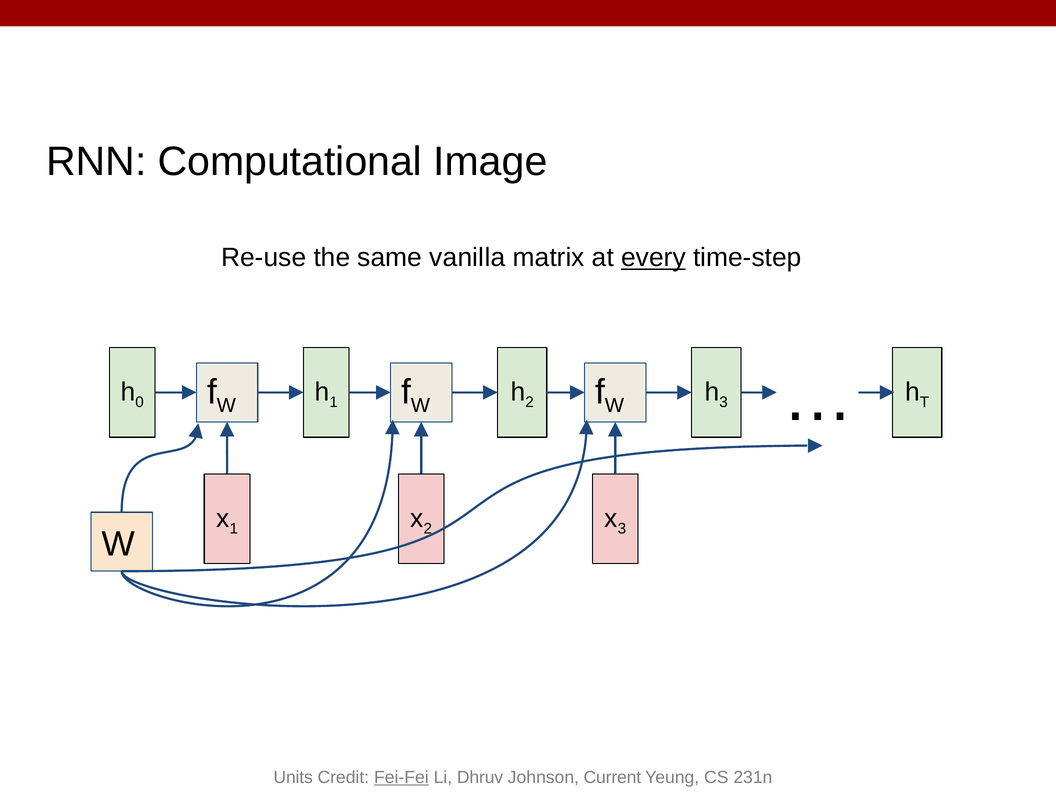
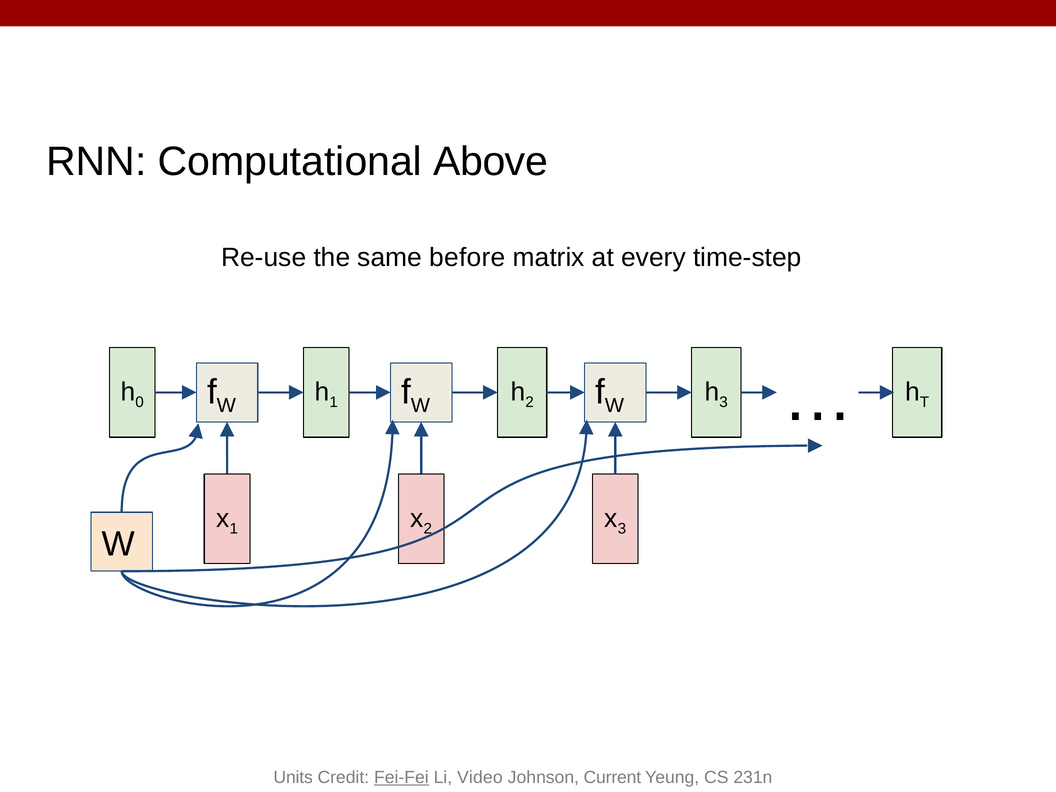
Image: Image -> Above
vanilla: vanilla -> before
every underline: present -> none
Dhruv: Dhruv -> Video
